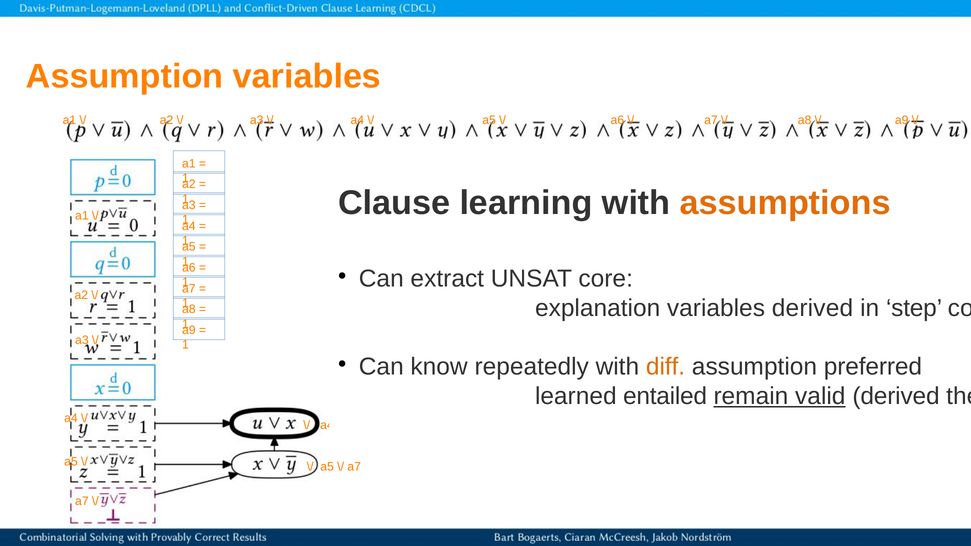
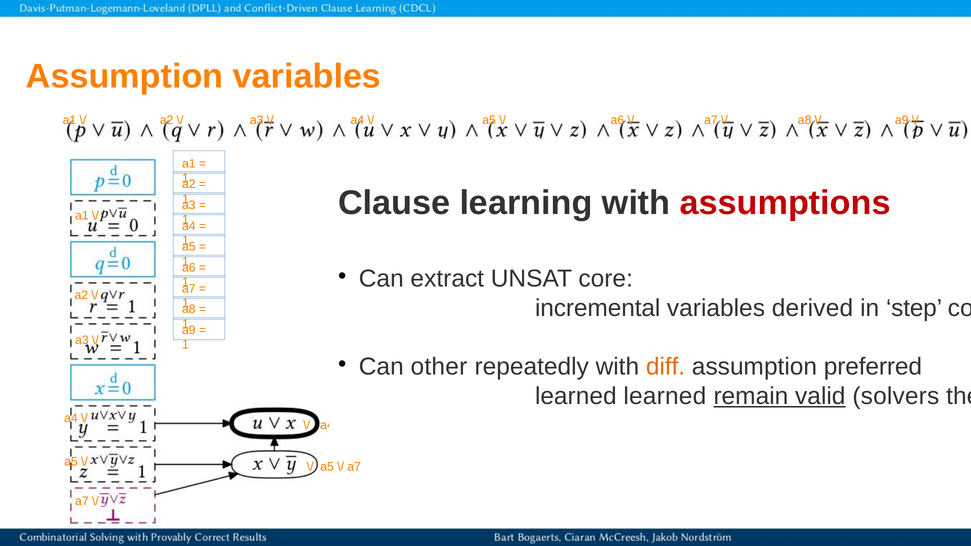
assumptions colour: orange -> red
explanation: explanation -> incremental
know: know -> other
learned entailed: entailed -> learned
valid derived: derived -> solvers
